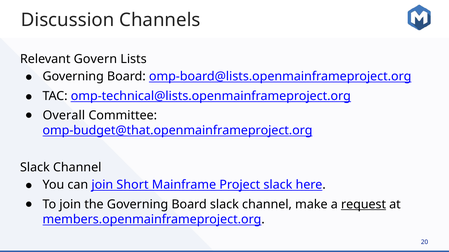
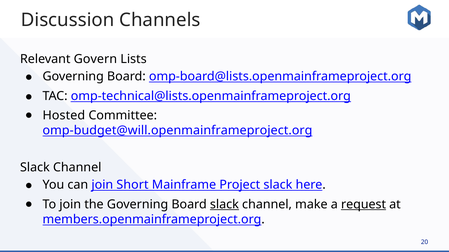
Overall: Overall -> Hosted
omp-budget@that.openmainframeproject.org: omp-budget@that.openmainframeproject.org -> omp-budget@will.openmainframeproject.org
slack at (224, 205) underline: none -> present
